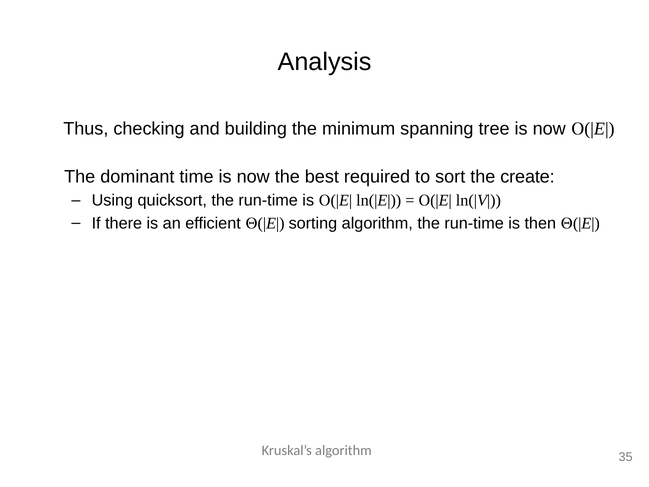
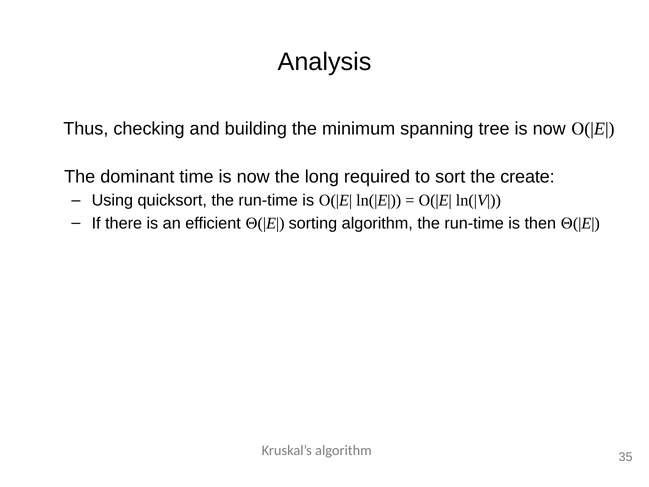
best: best -> long
